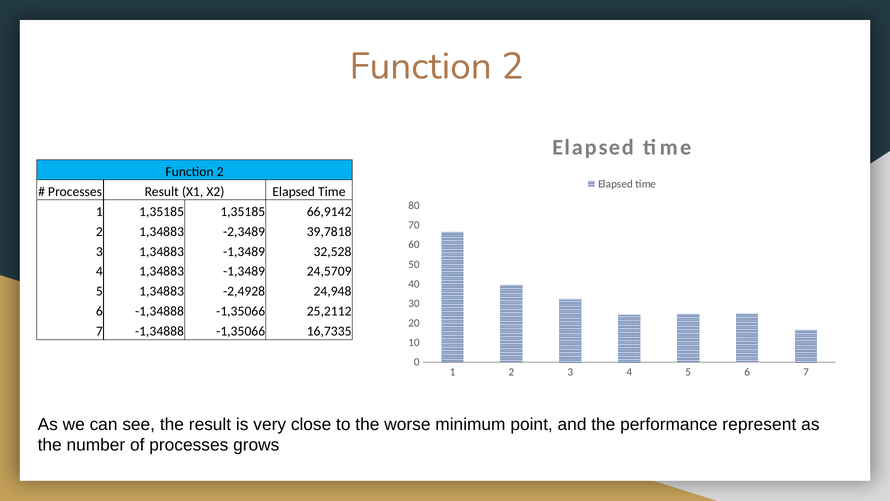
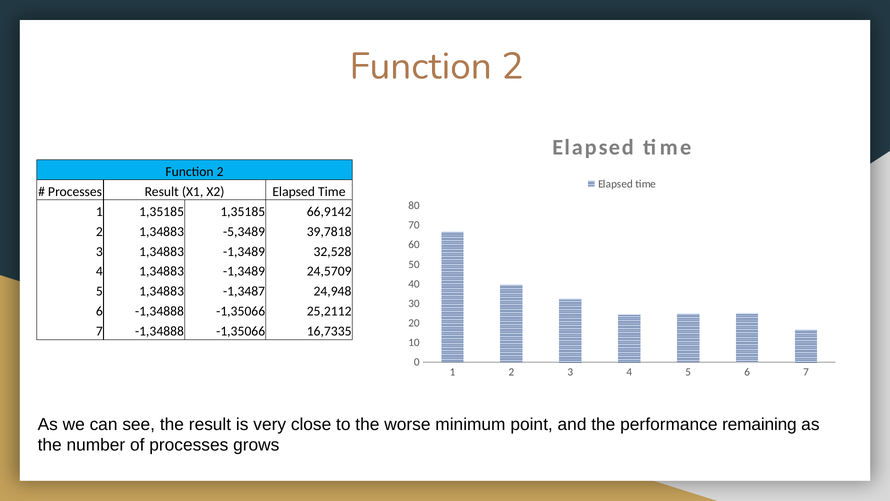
-2,3489: -2,3489 -> -5,3489
-2,4928: -2,4928 -> -1,3487
represent: represent -> remaining
